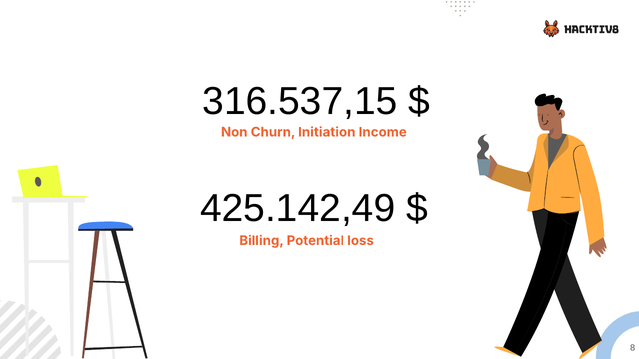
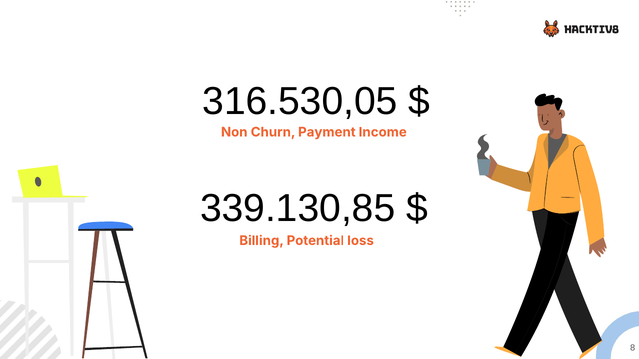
316.537,15: 316.537,15 -> 316.530,05
Initiation: Initiation -> Payment
425.142,49: 425.142,49 -> 339.130,85
